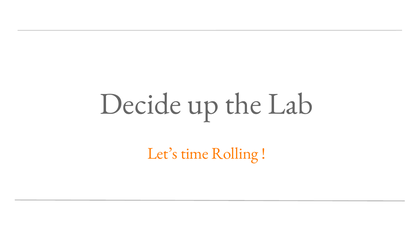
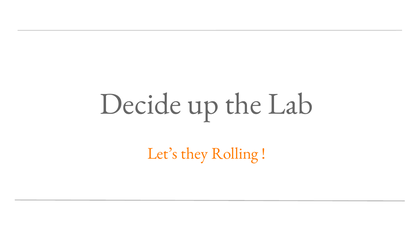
time: time -> they
